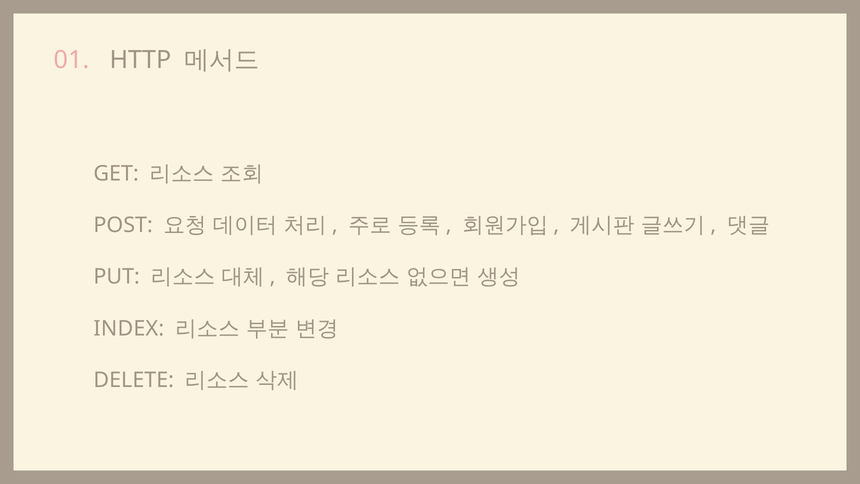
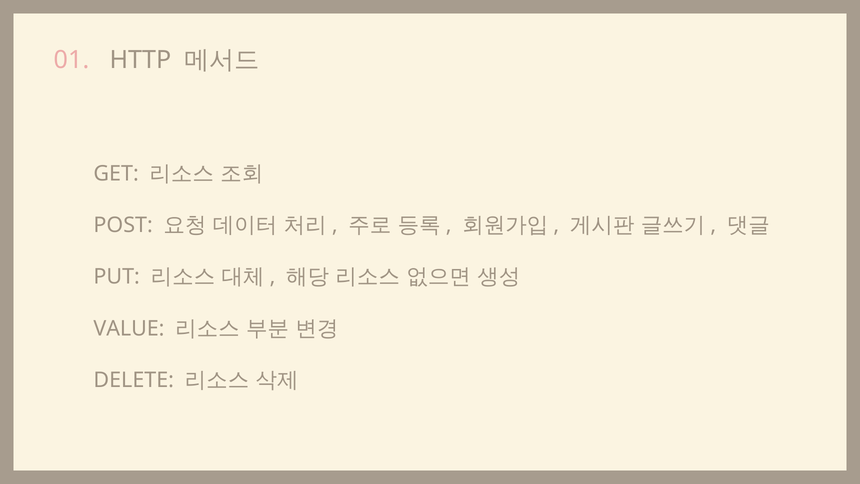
INDEX: INDEX -> VALUE
